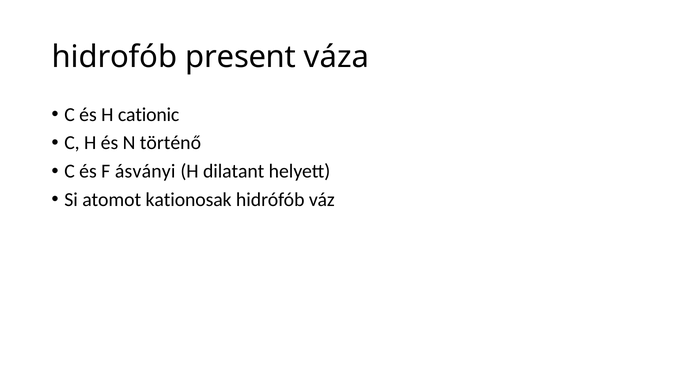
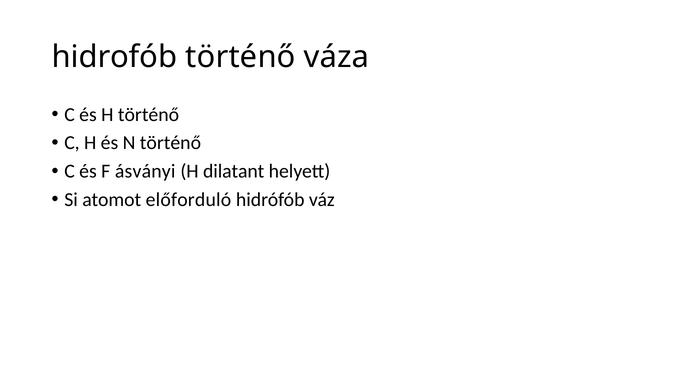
hidrofób present: present -> történő
H cationic: cationic -> történő
kationosak: kationosak -> előforduló
